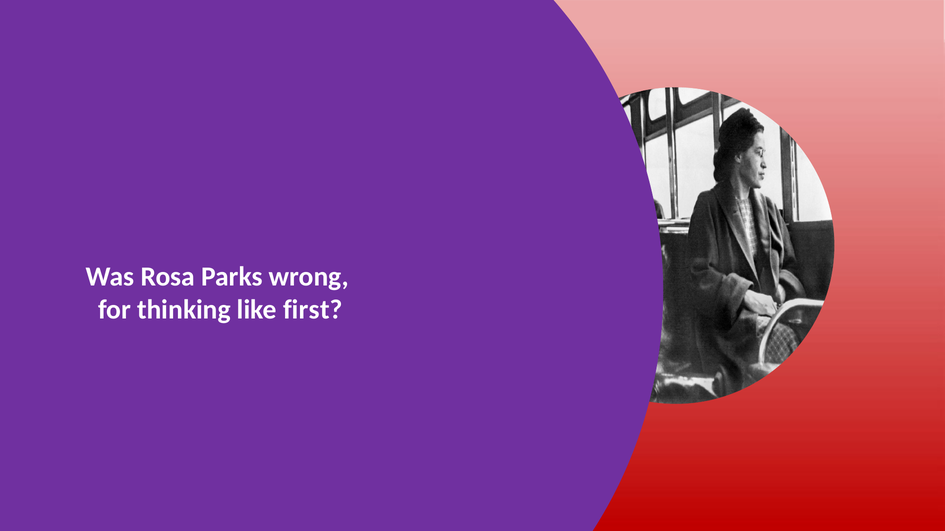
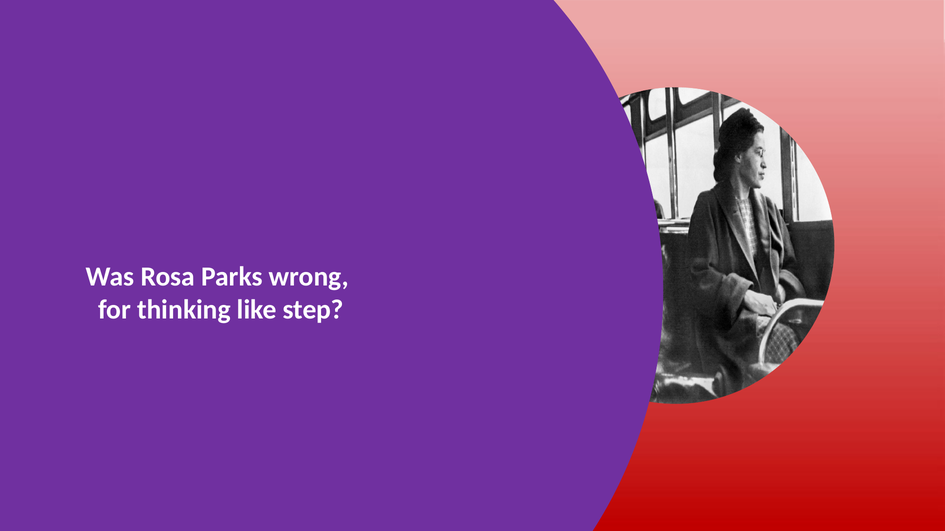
like first: first -> step
